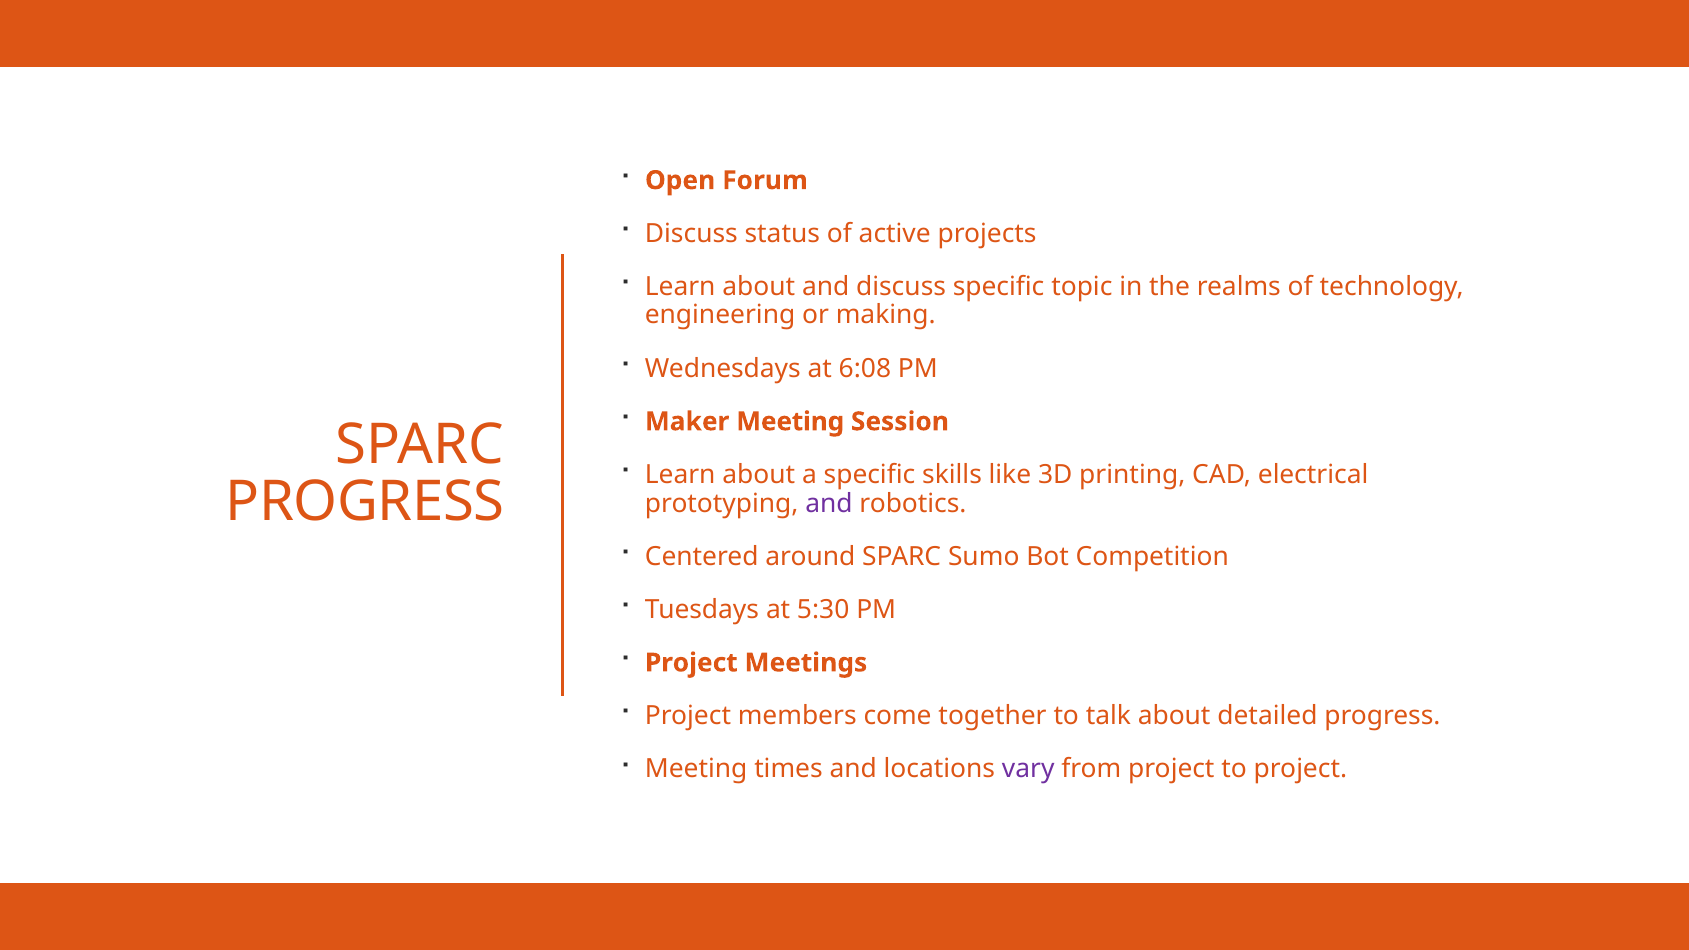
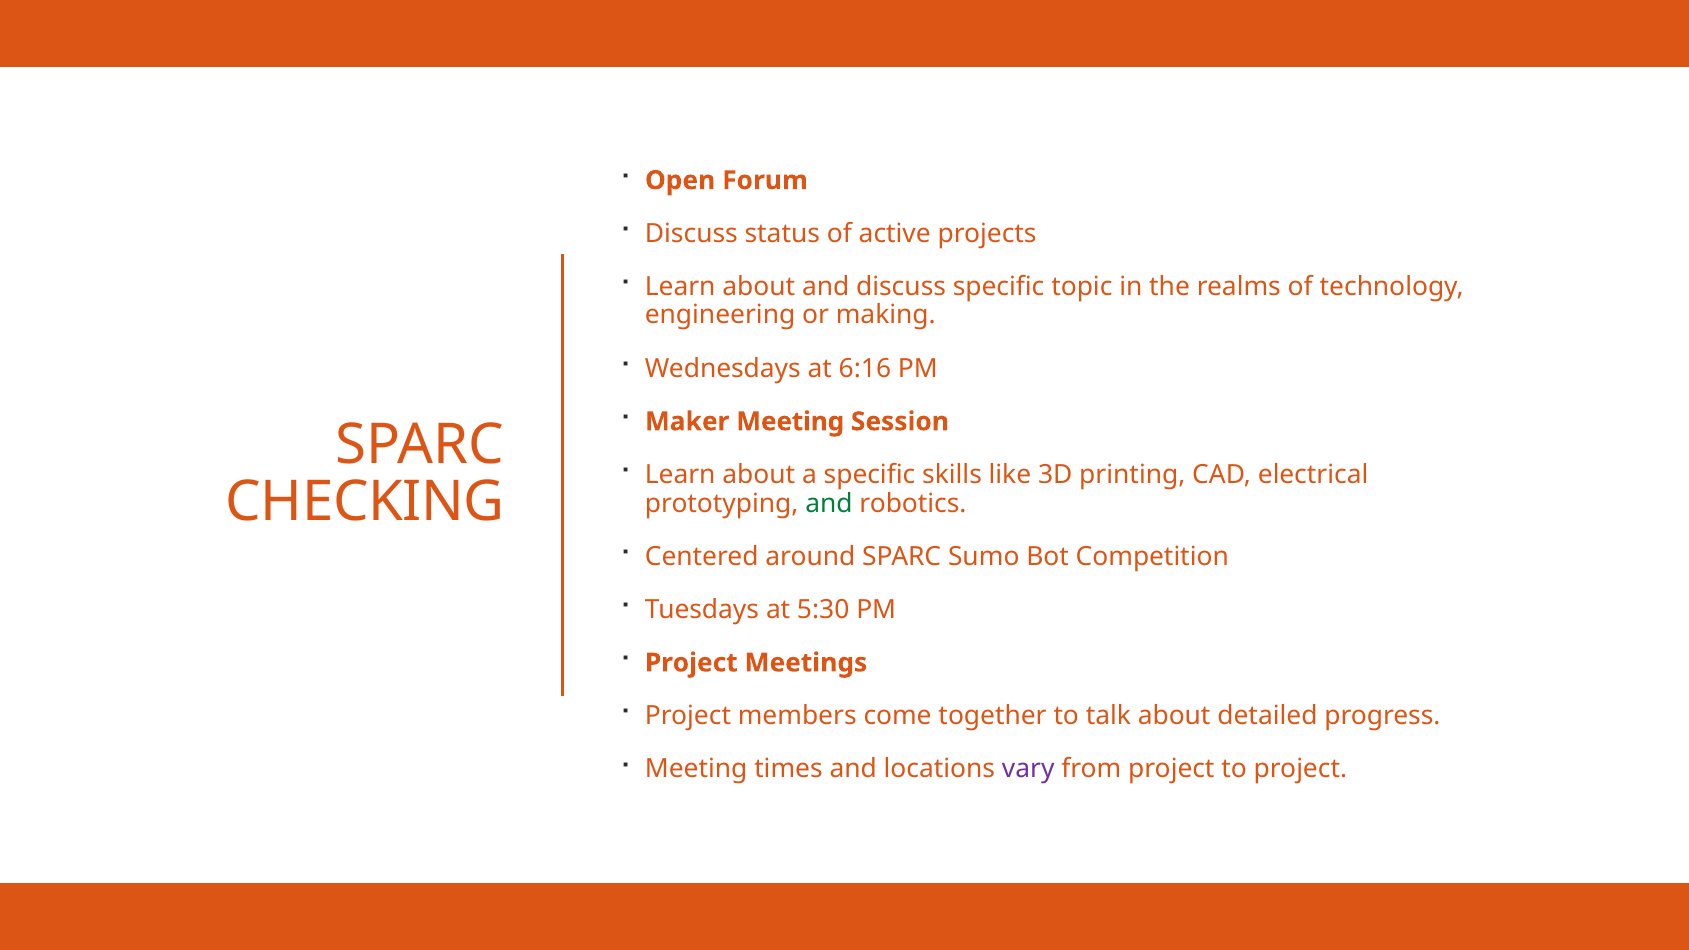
6:08: 6:08 -> 6:16
PROGRESS at (365, 502): PROGRESS -> CHECKING
and at (829, 503) colour: purple -> green
